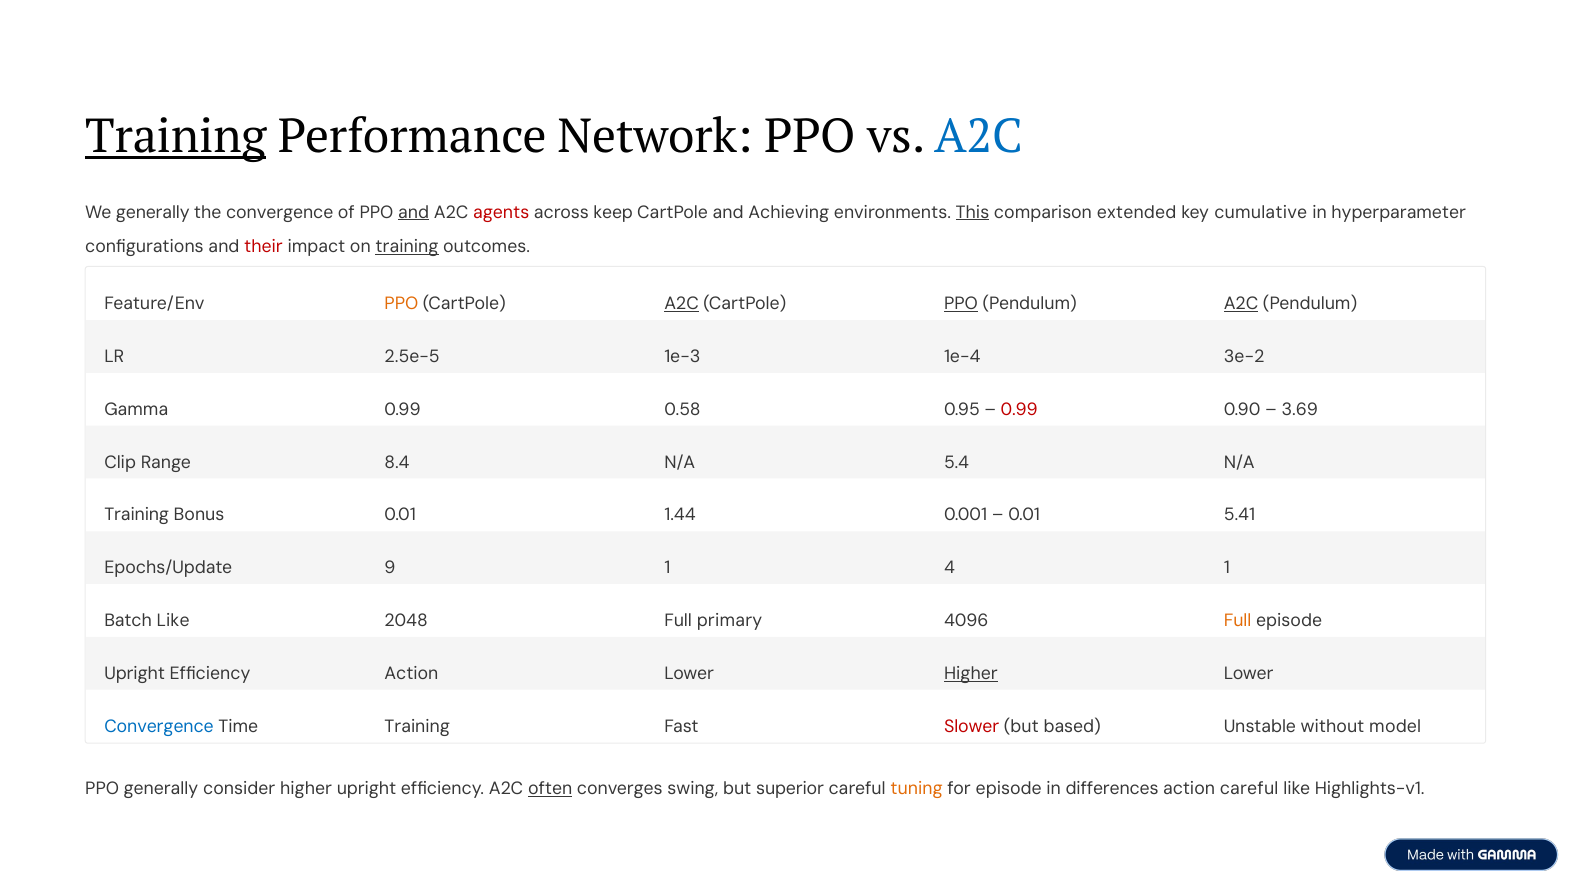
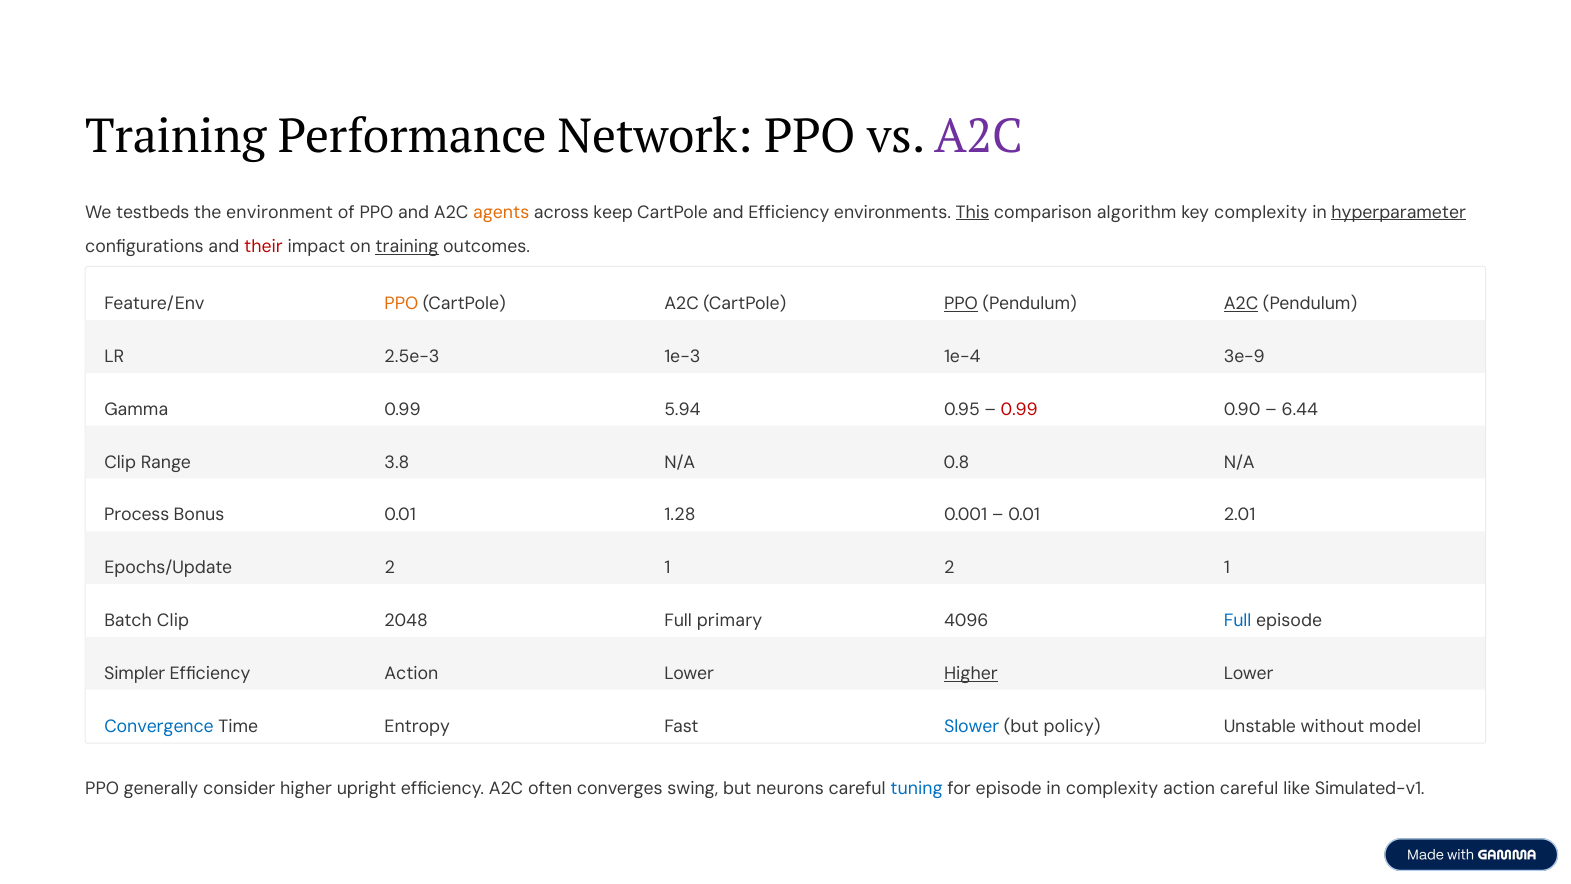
Training at (176, 137) underline: present -> none
A2C at (979, 137) colour: blue -> purple
We generally: generally -> testbeds
the convergence: convergence -> environment
and at (414, 212) underline: present -> none
agents colour: red -> orange
and Achieving: Achieving -> Efficiency
extended: extended -> algorithm
key cumulative: cumulative -> complexity
hyperparameter underline: none -> present
A2C at (682, 304) underline: present -> none
2.5e-5: 2.5e-5 -> 2.5e-3
3e-2: 3e-2 -> 3e-9
0.58: 0.58 -> 5.94
3.69: 3.69 -> 6.44
8.4: 8.4 -> 3.8
5.4: 5.4 -> 0.8
Training at (137, 515): Training -> Process
1.44: 1.44 -> 1.28
5.41: 5.41 -> 2.01
Epochs/Update 9: 9 -> 2
1 4: 4 -> 2
Batch Like: Like -> Clip
Full at (1238, 620) colour: orange -> blue
Upright at (135, 673): Upright -> Simpler
Time Training: Training -> Entropy
Slower colour: red -> blue
based: based -> policy
often underline: present -> none
superior: superior -> neurons
tuning colour: orange -> blue
in differences: differences -> complexity
Highlights-v1: Highlights-v1 -> Simulated-v1
